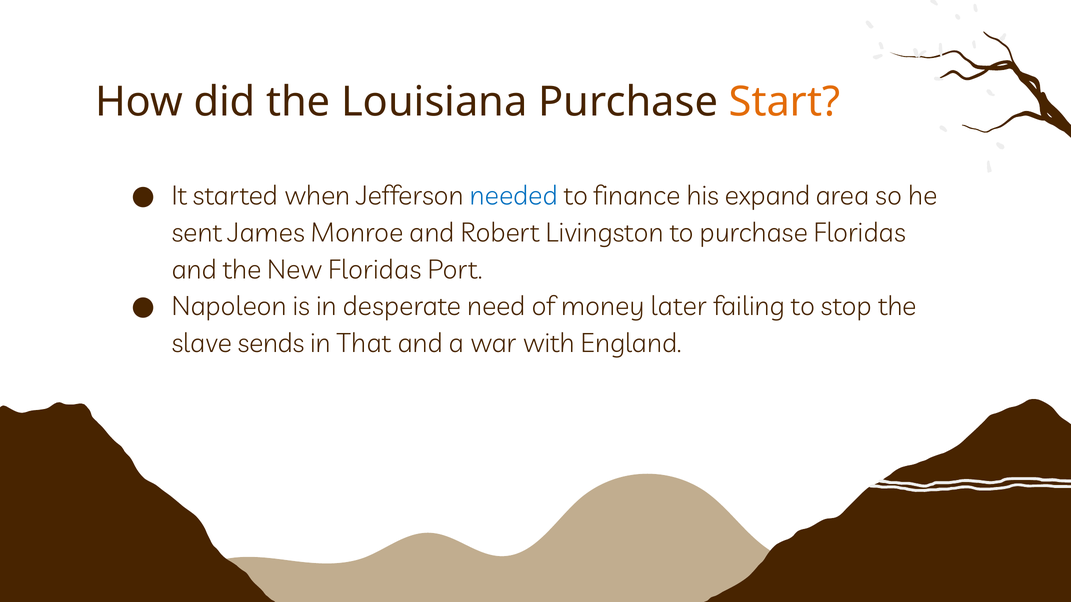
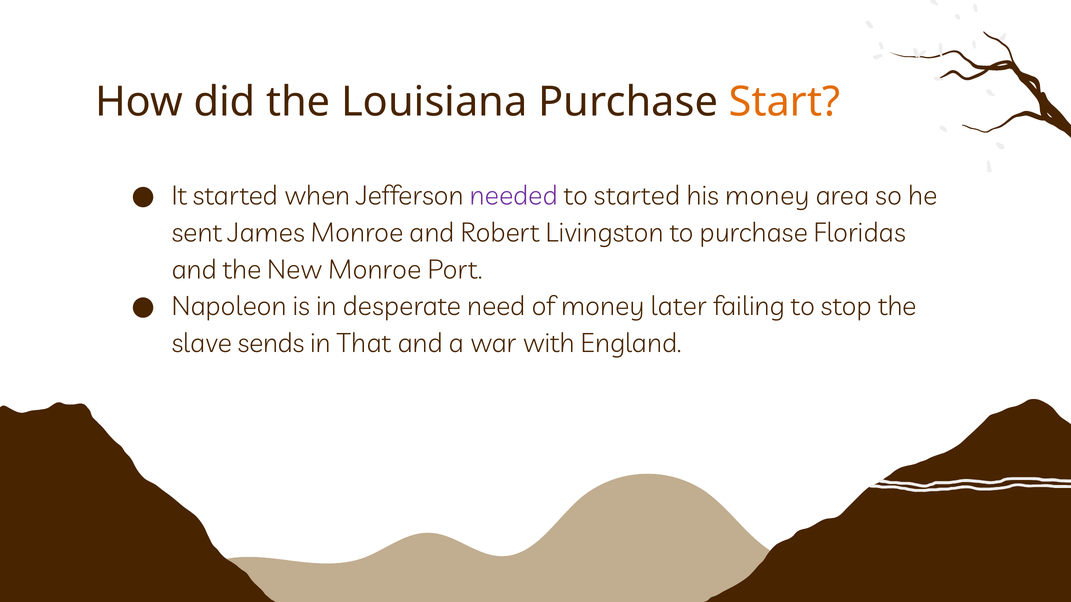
needed colour: blue -> purple
to finance: finance -> started
his expand: expand -> money
New Floridas: Floridas -> Monroe
